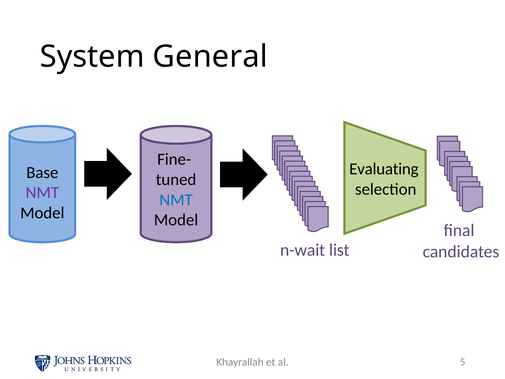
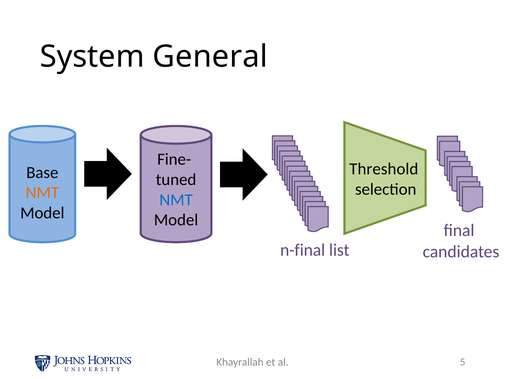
Evaluating: Evaluating -> Threshold
NMT at (42, 193) colour: purple -> orange
n-wait: n-wait -> n-final
